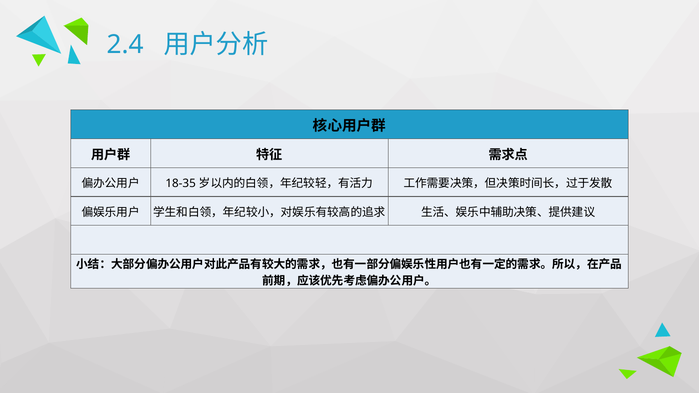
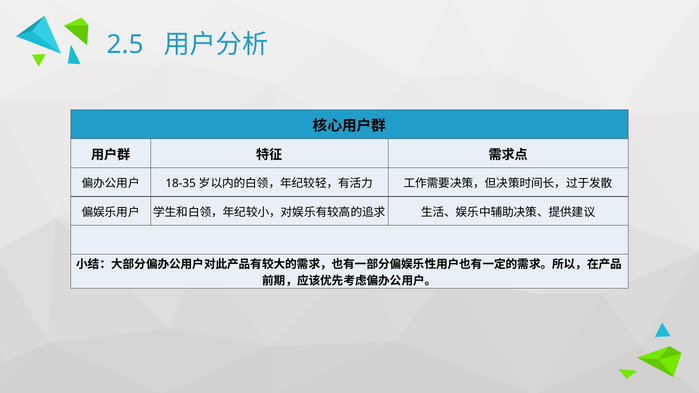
2.4: 2.4 -> 2.5
